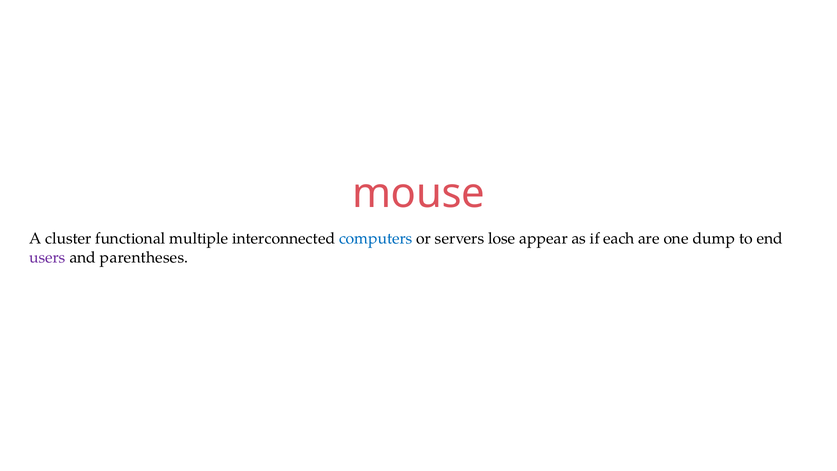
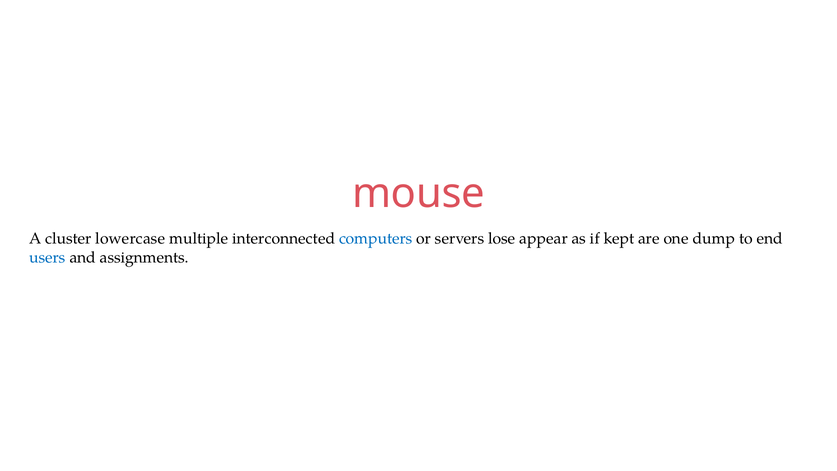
functional: functional -> lowercase
each: each -> kept
users colour: purple -> blue
parentheses: parentheses -> assignments
